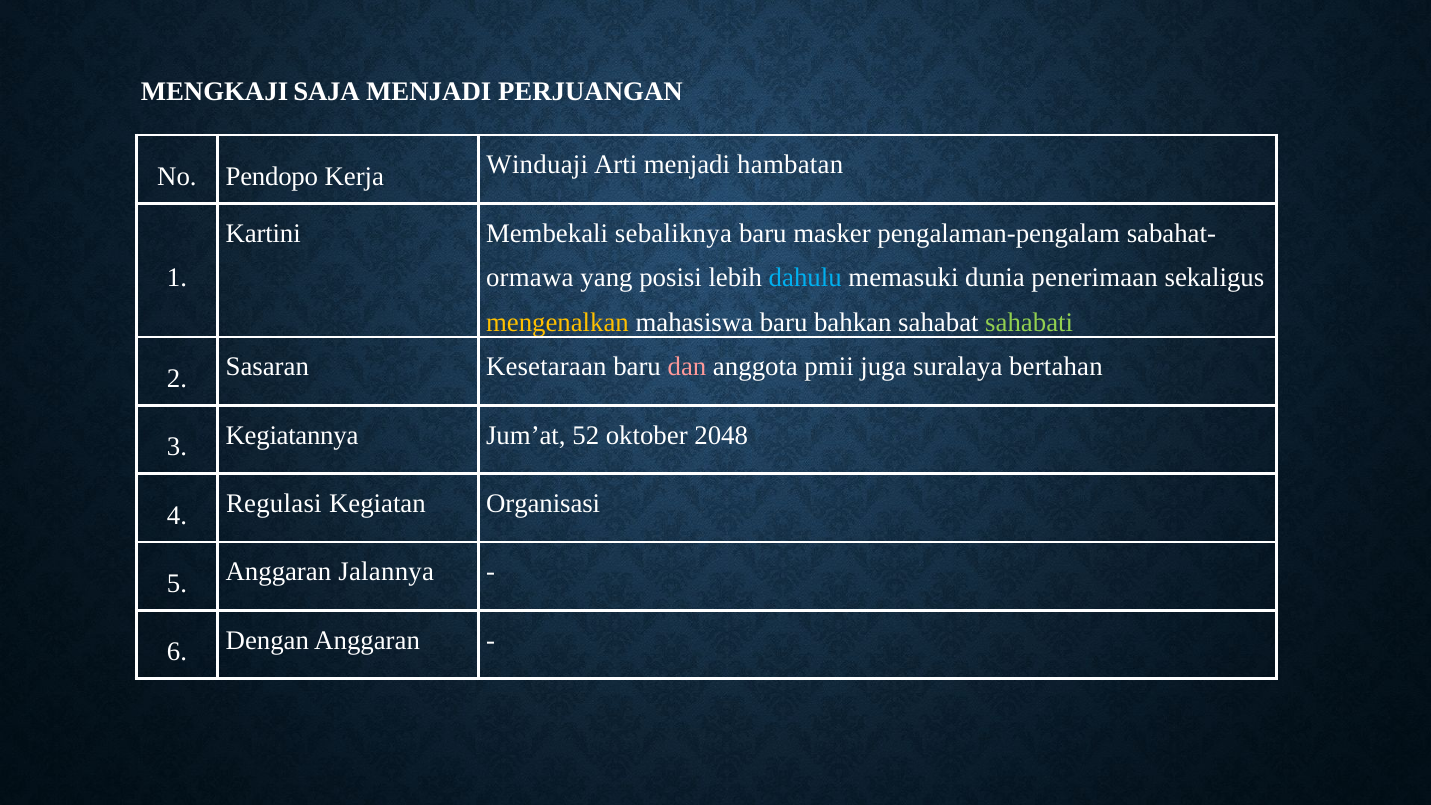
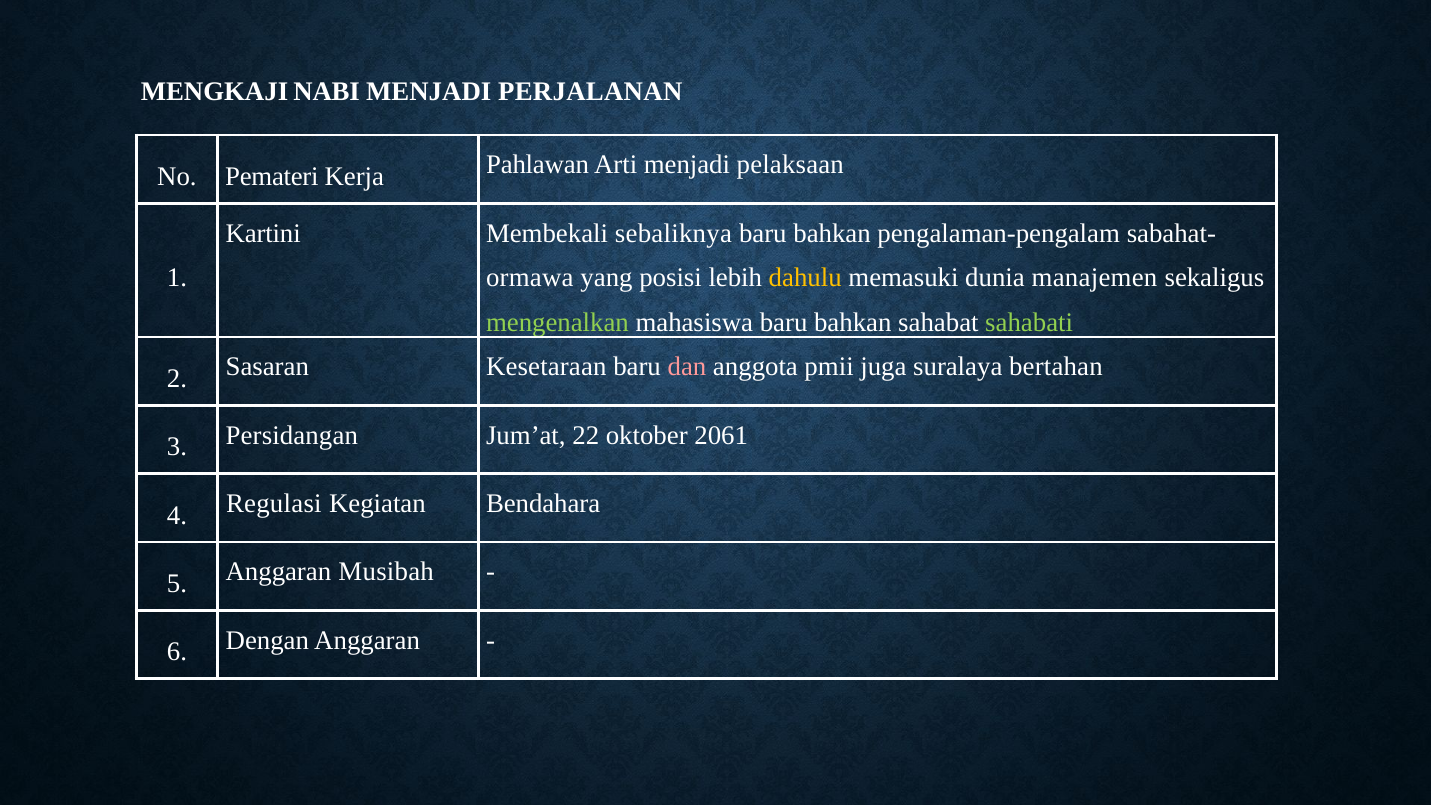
SAJA: SAJA -> NABI
PERJUANGAN: PERJUANGAN -> PERJALANAN
Pendopo: Pendopo -> Pemateri
Winduaji: Winduaji -> Pahlawan
hambatan: hambatan -> pelaksaan
masker at (832, 233): masker -> bahkan
dahulu colour: light blue -> yellow
penerimaan: penerimaan -> manajemen
mengenalkan colour: yellow -> light green
Kegiatannya: Kegiatannya -> Persidangan
52: 52 -> 22
2048: 2048 -> 2061
Organisasi: Organisasi -> Bendahara
Jalannya: Jalannya -> Musibah
